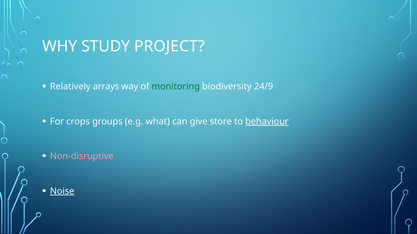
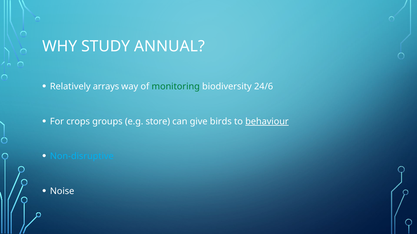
PROJECT: PROJECT -> ANNUAL
24/9: 24/9 -> 24/6
what: what -> store
store: store -> birds
Non-disruptive colour: pink -> light blue
Noise underline: present -> none
